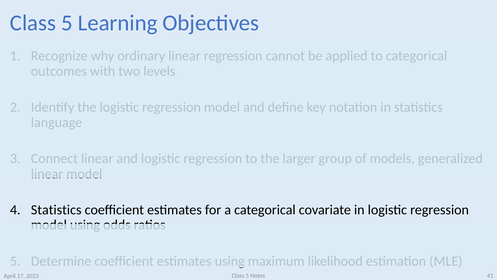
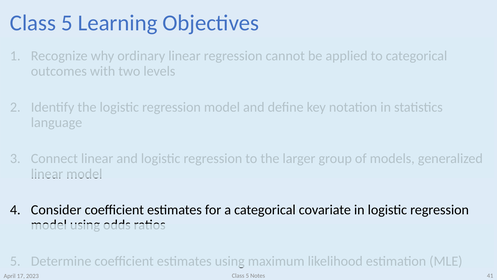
Statistics at (56, 210): Statistics -> Consider
